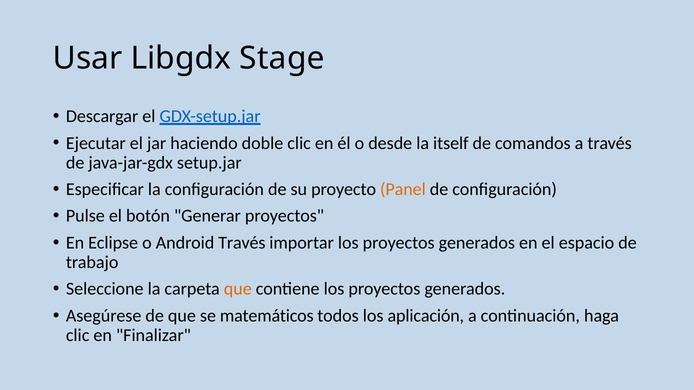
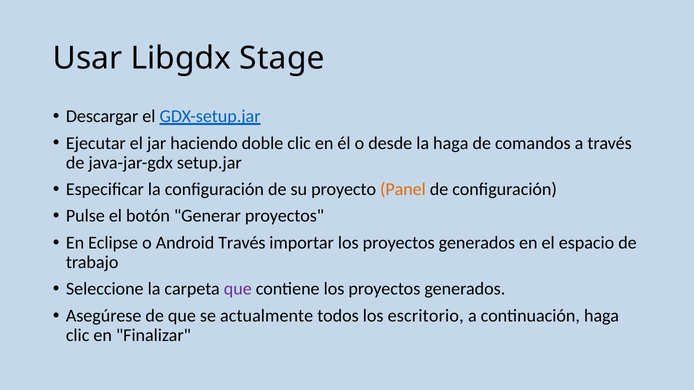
la itself: itself -> haga
que at (238, 289) colour: orange -> purple
matemáticos: matemáticos -> actualmente
aplicación: aplicación -> escritorio
